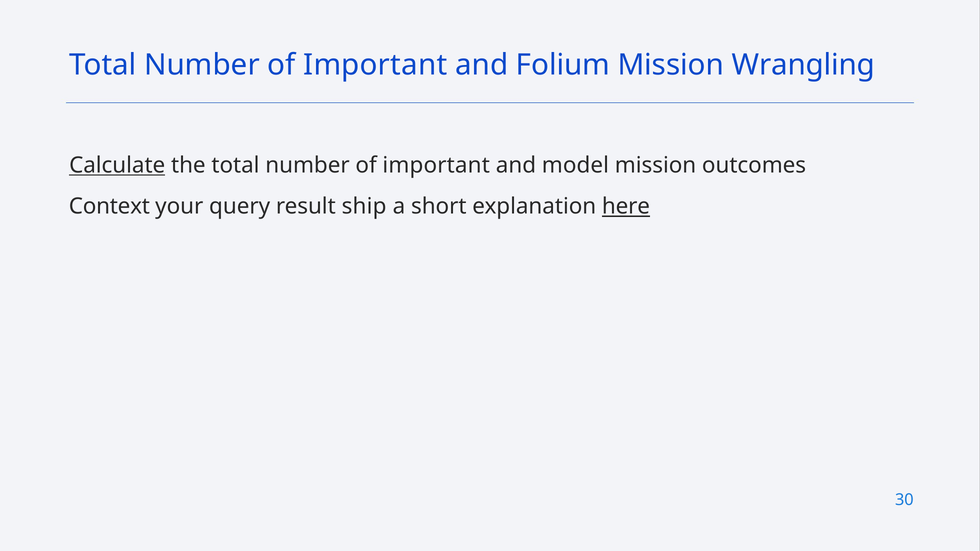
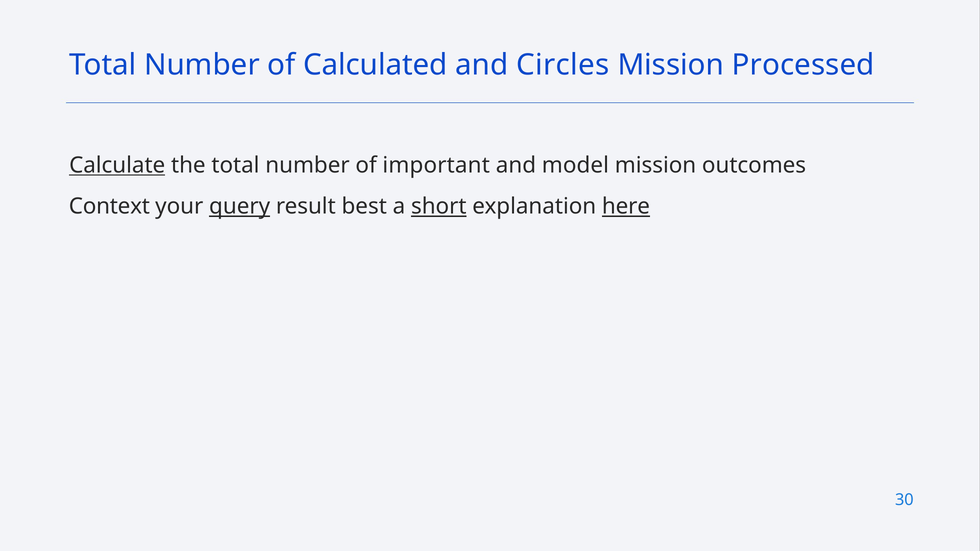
Important at (375, 65): Important -> Calculated
Folium: Folium -> Circles
Wrangling: Wrangling -> Processed
query underline: none -> present
ship: ship -> best
short underline: none -> present
